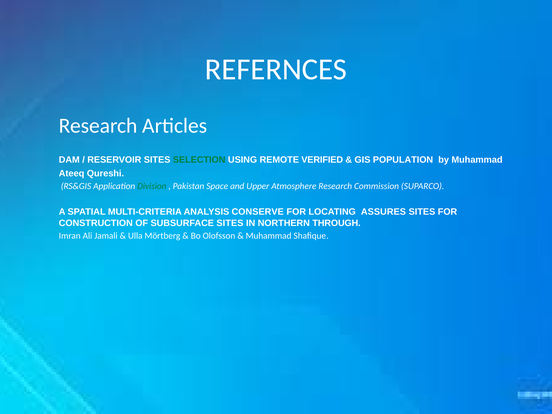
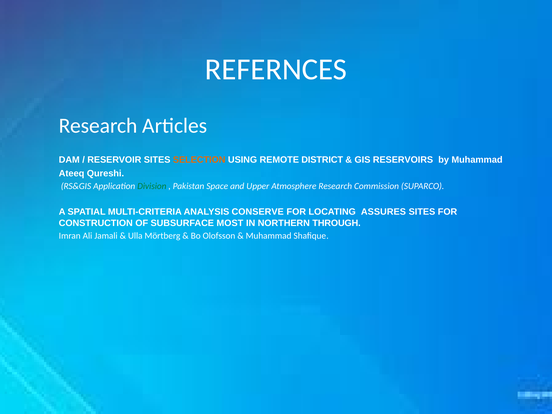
SELECTION colour: green -> orange
VERIFIED: VERIFIED -> DISTRICT
POPULATION: POPULATION -> RESERVOIRS
SUBSURFACE SITES: SITES -> MOST
